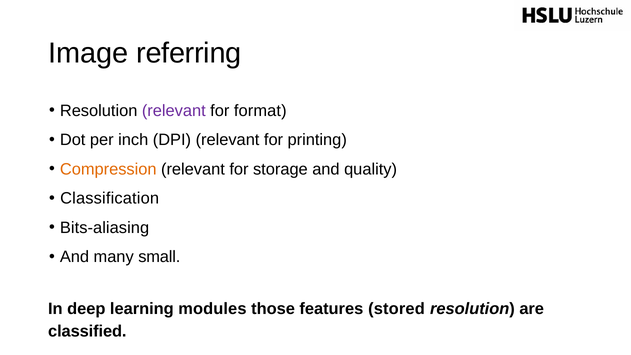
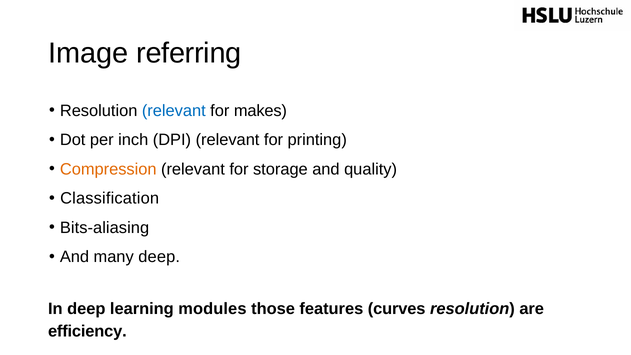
relevant at (174, 111) colour: purple -> blue
format: format -> makes
many small: small -> deep
stored: stored -> curves
classified: classified -> efficiency
